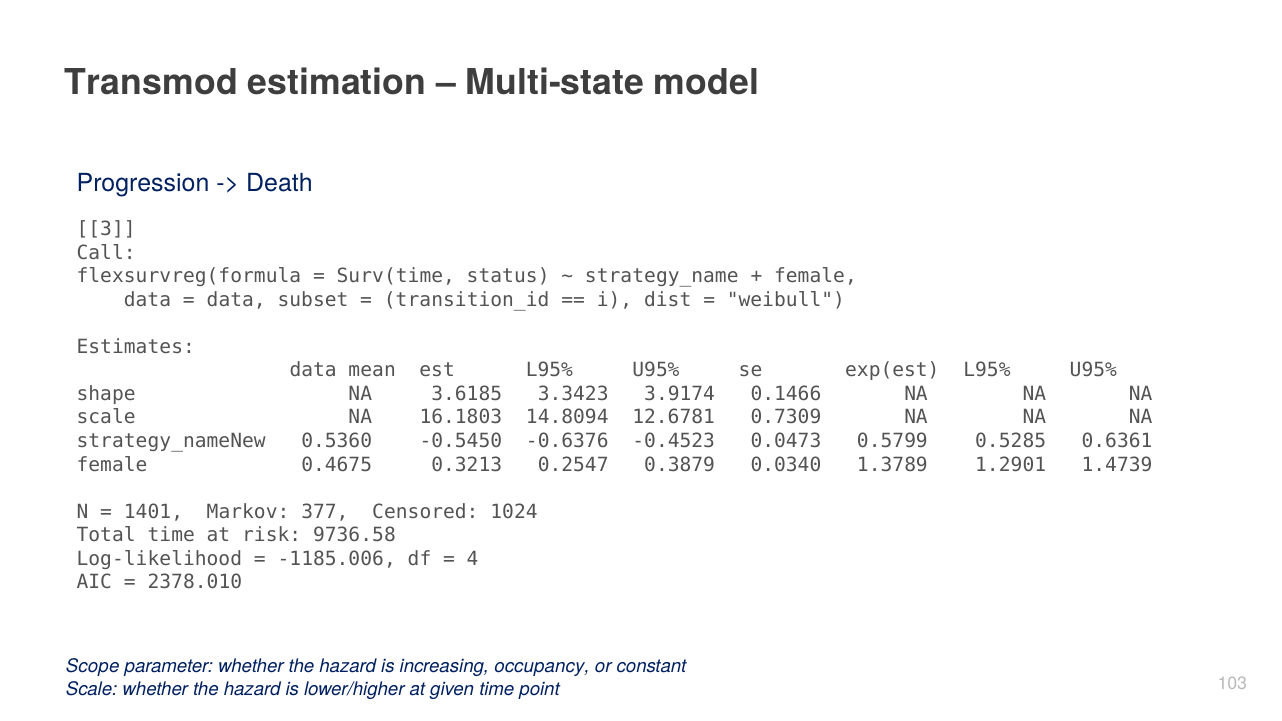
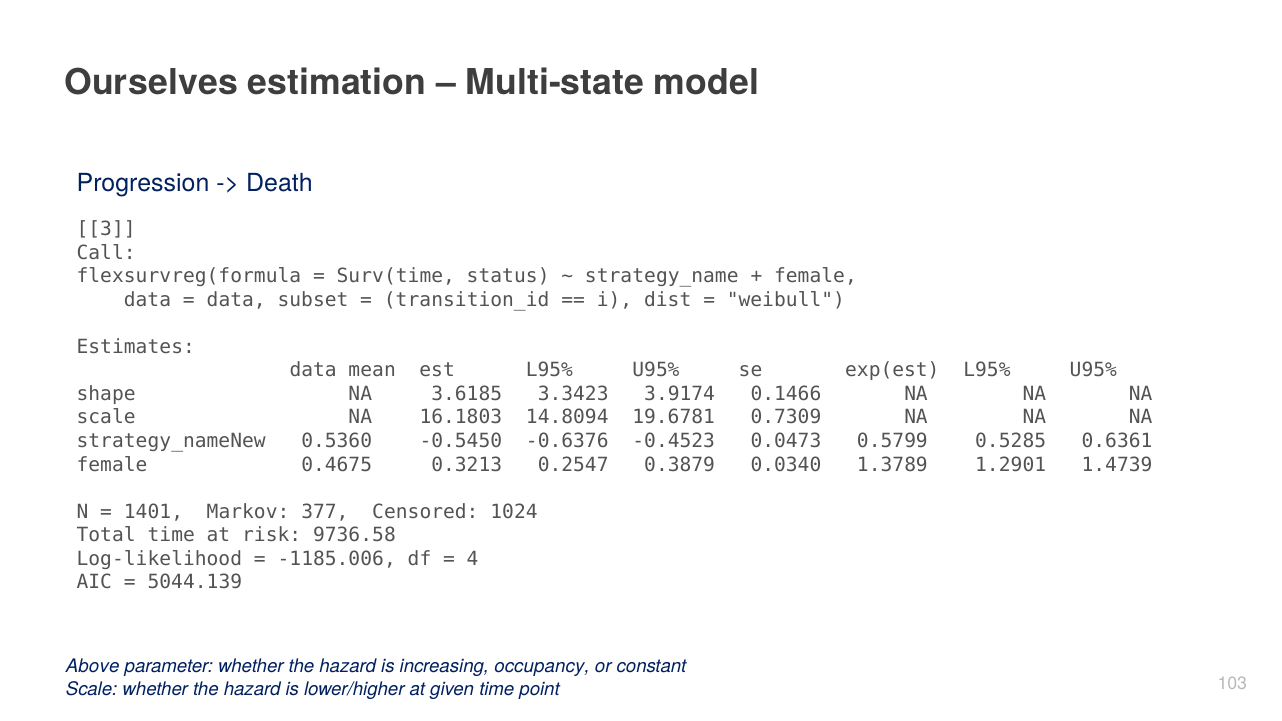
Transmod: Transmod -> Ourselves
12.6781: 12.6781 -> 19.6781
2378.010: 2378.010 -> 5044.139
Scope: Scope -> Above
